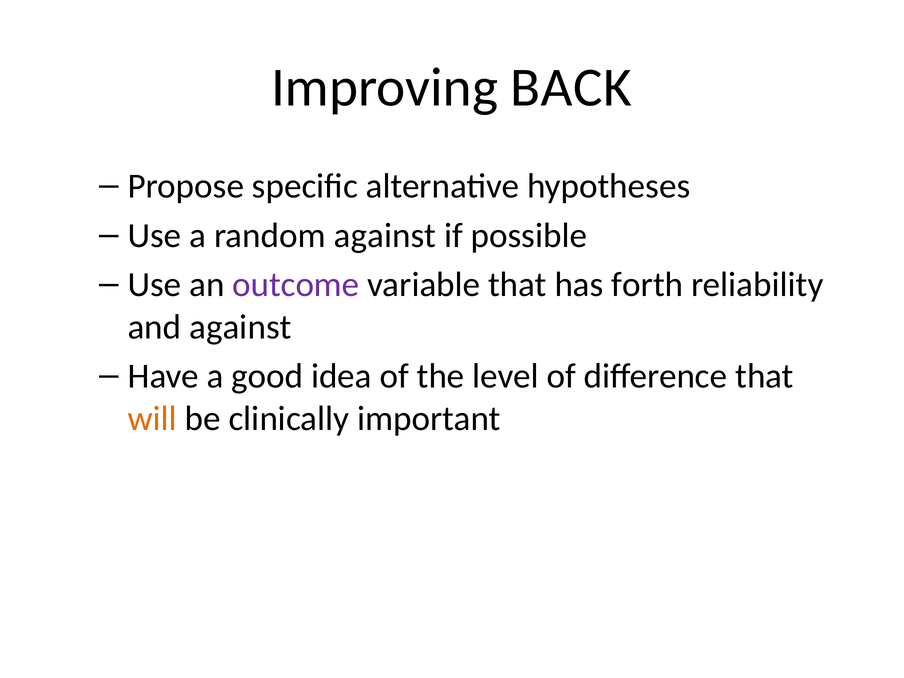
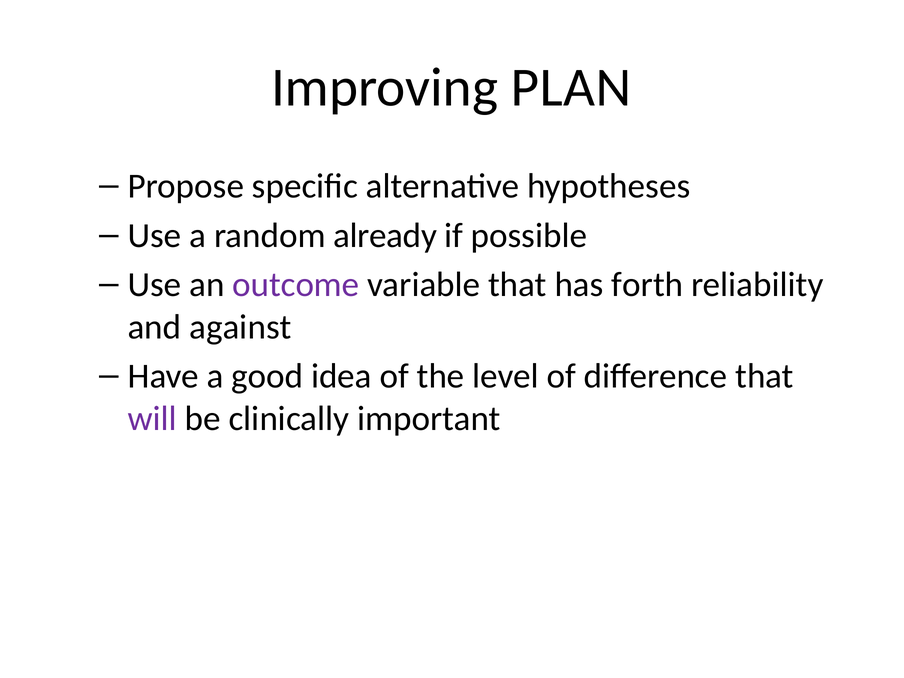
BACK: BACK -> PLAN
random against: against -> already
will colour: orange -> purple
